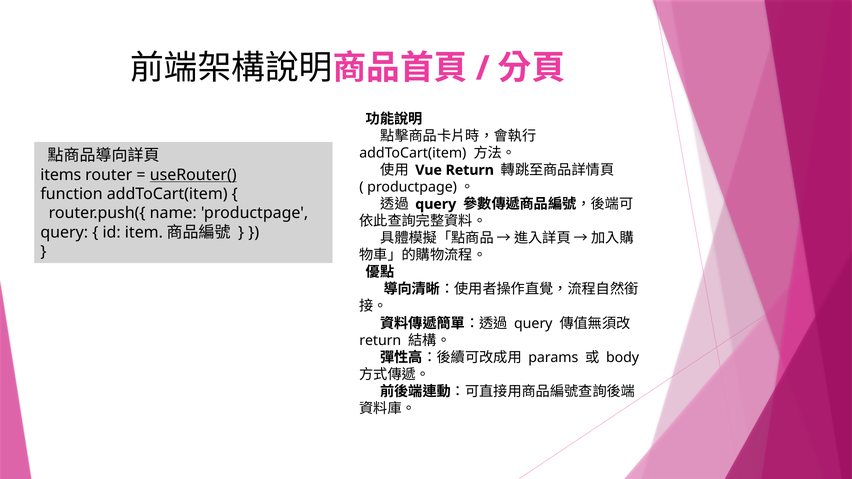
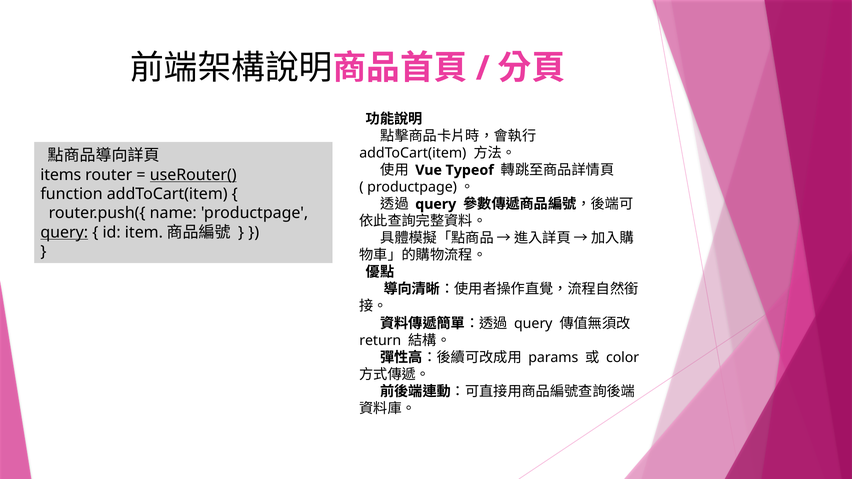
Vue Return: Return -> Typeof
query at (64, 232) underline: none -> present
body: body -> color
